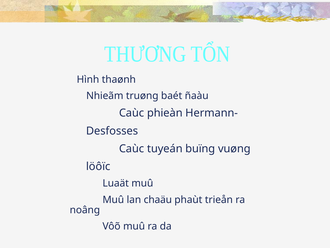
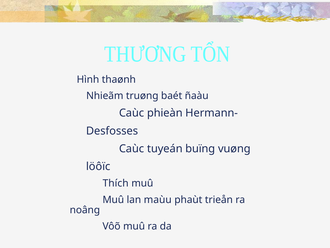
Luaät: Luaät -> Thích
chaäu: chaäu -> maùu
